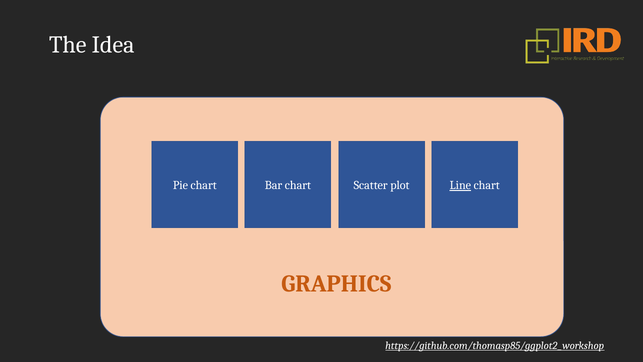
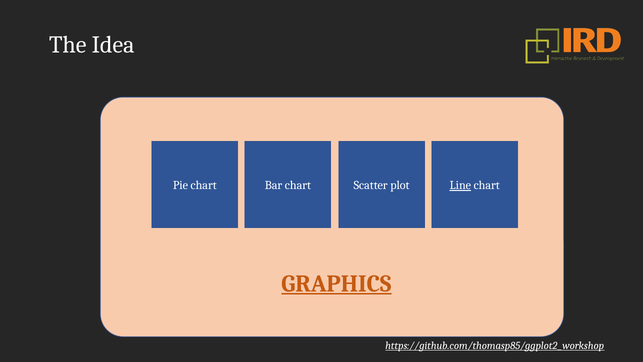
GRAPHICS underline: none -> present
